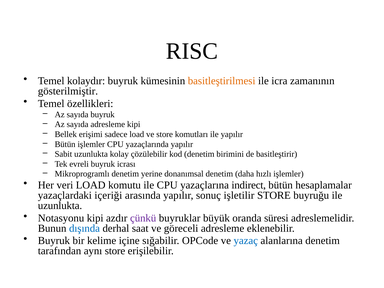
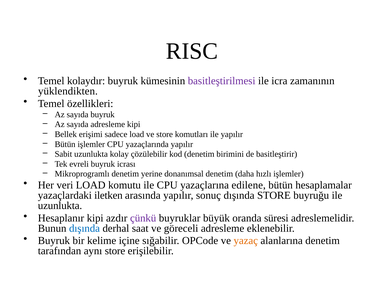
basitleştirilmesi colour: orange -> purple
gösterilmiştir: gösterilmiştir -> yüklendikten
indirect: indirect -> edilene
içeriği: içeriği -> iletken
sonuç işletilir: işletilir -> dışında
Notasyonu: Notasyonu -> Hesaplanır
yazaç colour: blue -> orange
